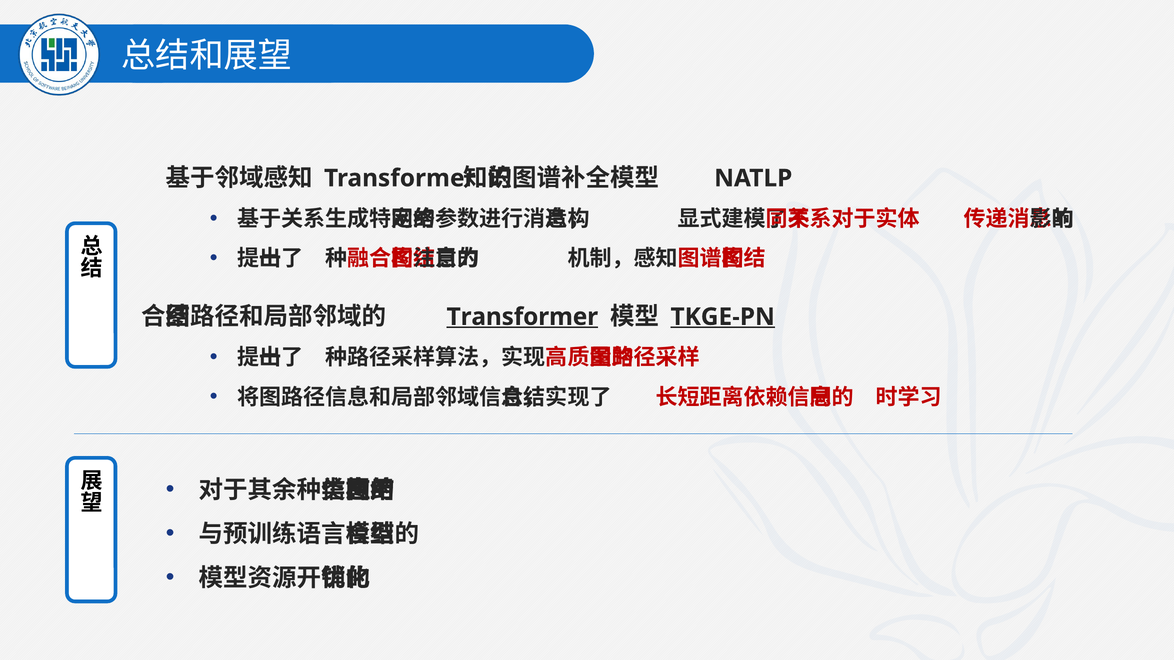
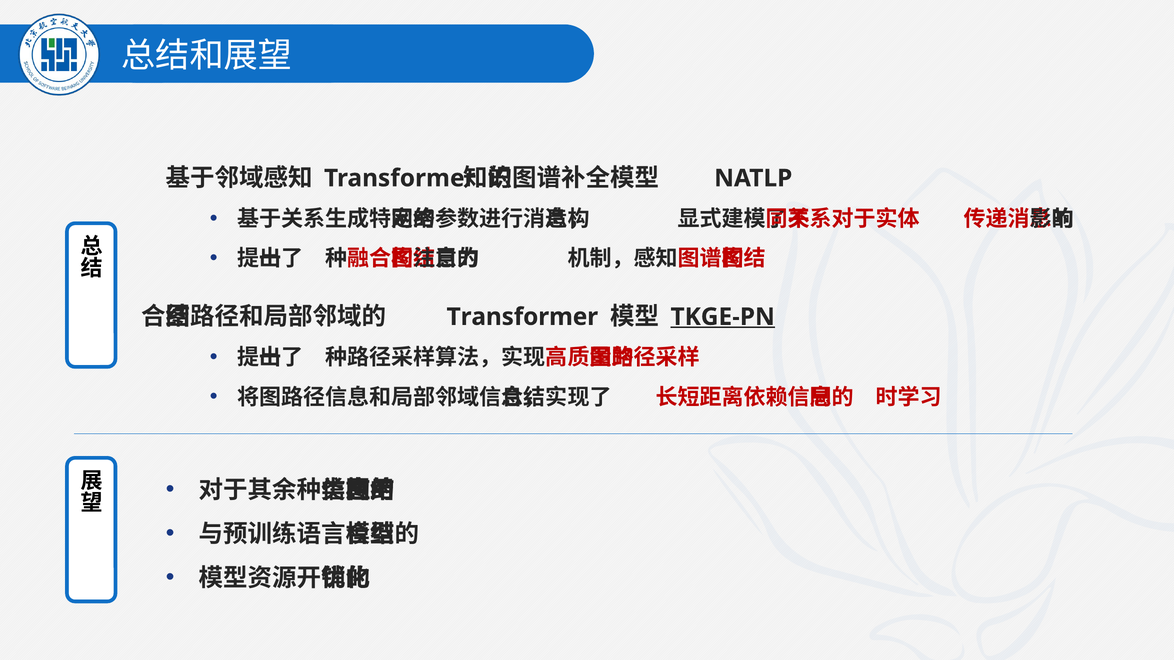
Transformer at (522, 317) underline: present -> none
